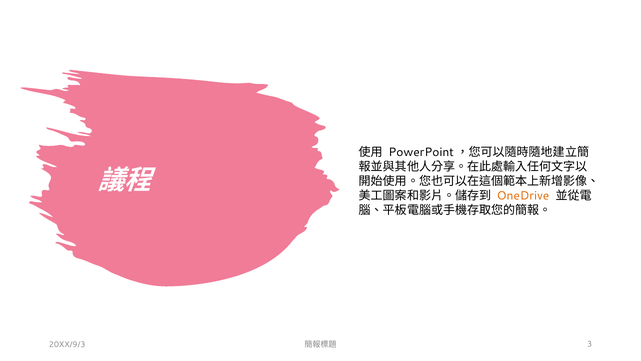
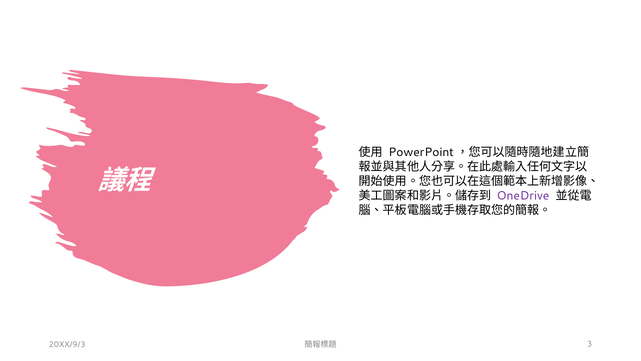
OneDrive colour: orange -> purple
